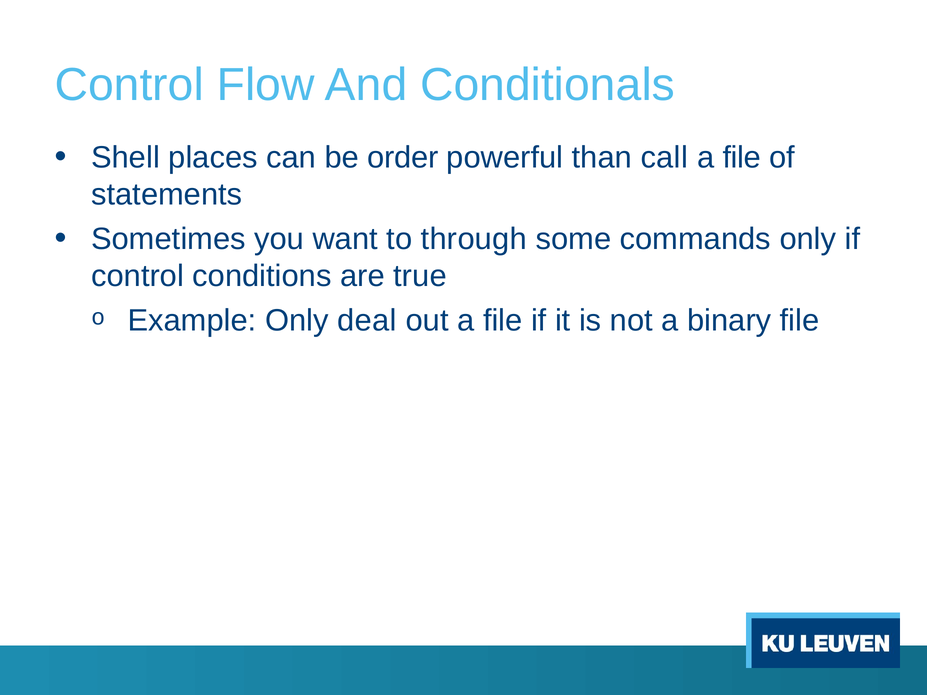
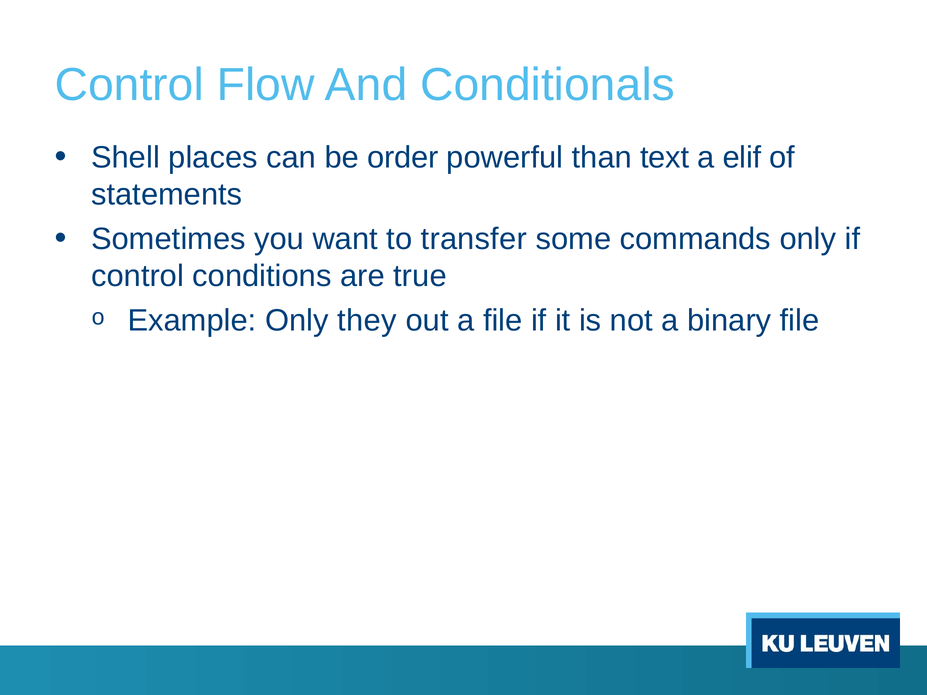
call: call -> text
file at (742, 158): file -> elif
through: through -> transfer
deal: deal -> they
